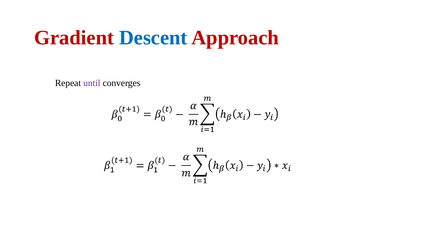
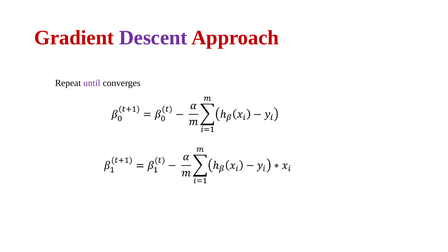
Descent colour: blue -> purple
